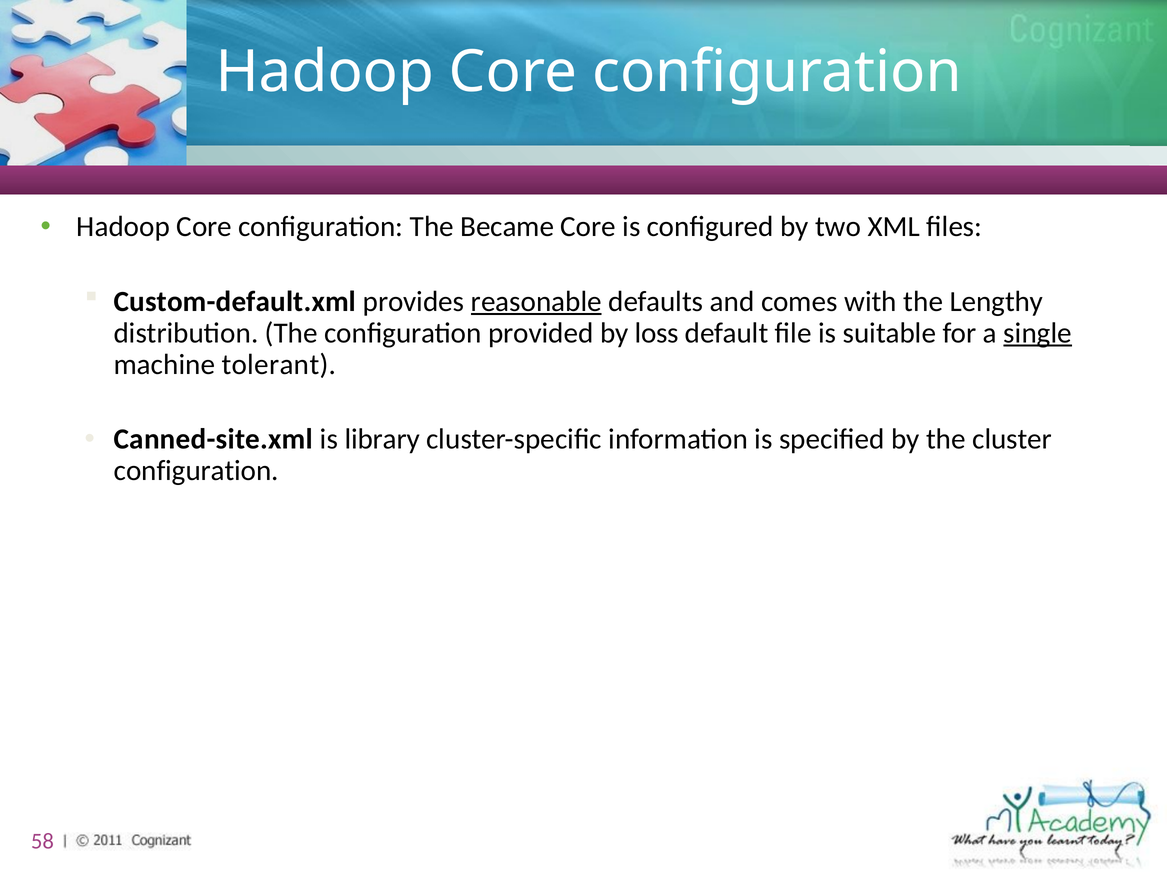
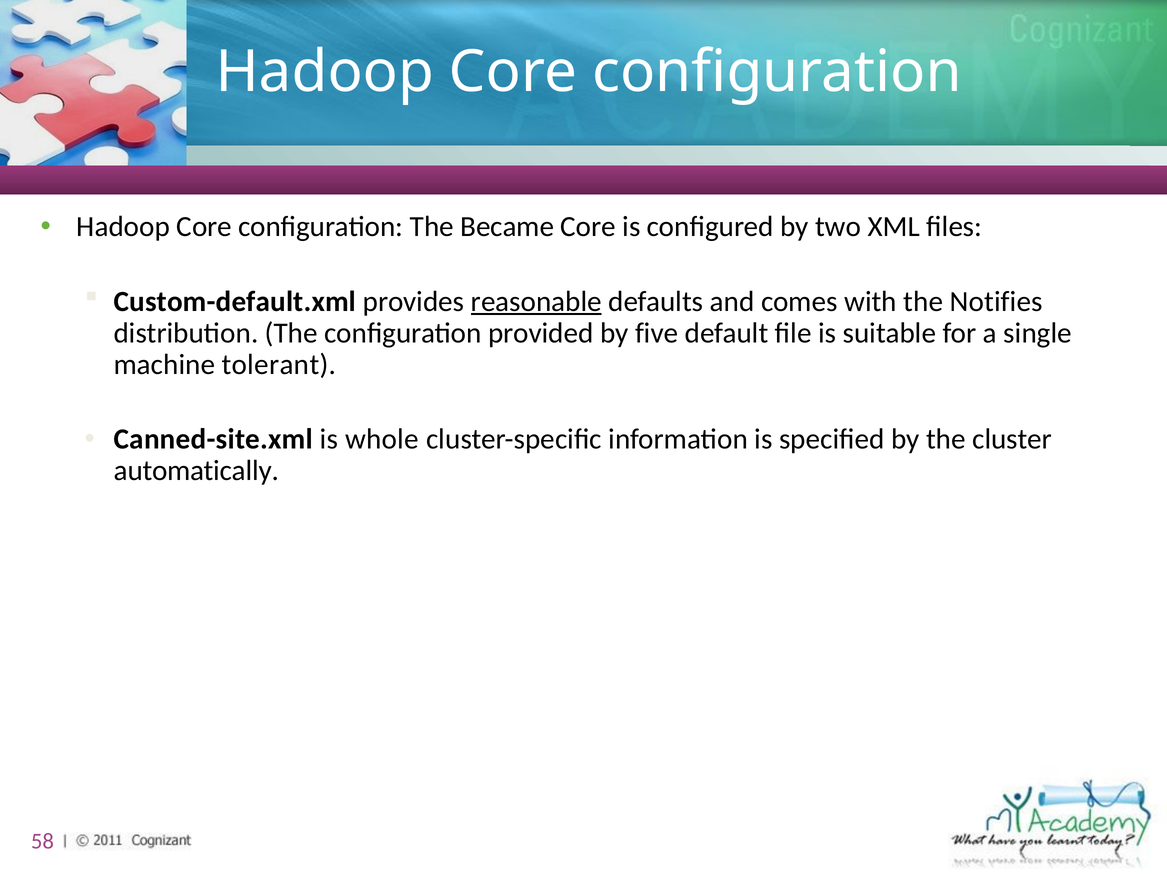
Lengthy: Lengthy -> Notifies
loss: loss -> five
single underline: present -> none
library: library -> whole
configuration at (196, 471): configuration -> automatically
